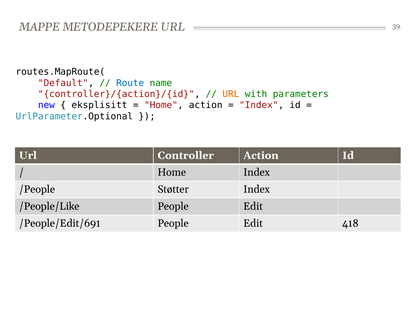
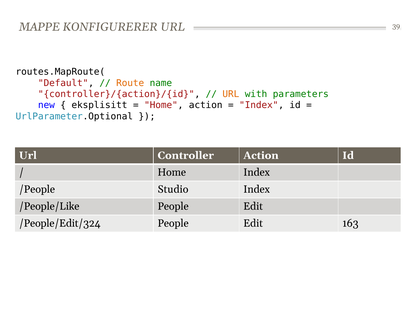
METODEPEKERE: METODEPEKERE -> KONFIGURERER
Route colour: blue -> orange
Støtter: Støtter -> Studio
/People/Edit/691: /People/Edit/691 -> /People/Edit/324
418: 418 -> 163
